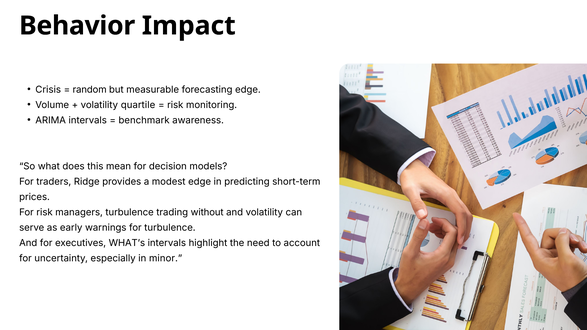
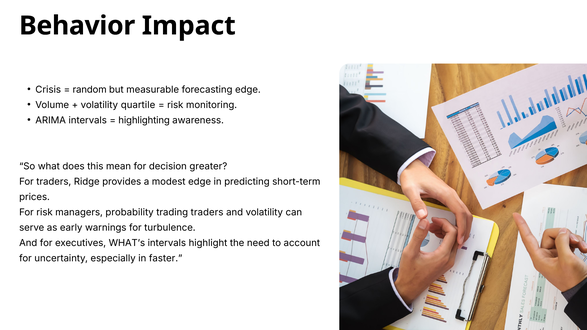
benchmark: benchmark -> highlighting
models: models -> greater
managers turbulence: turbulence -> probability
trading without: without -> traders
minor: minor -> faster
